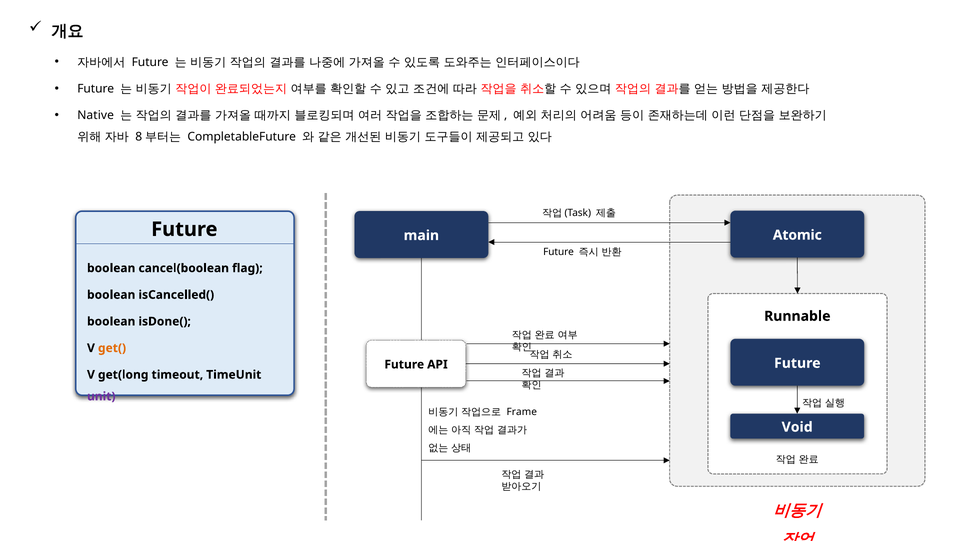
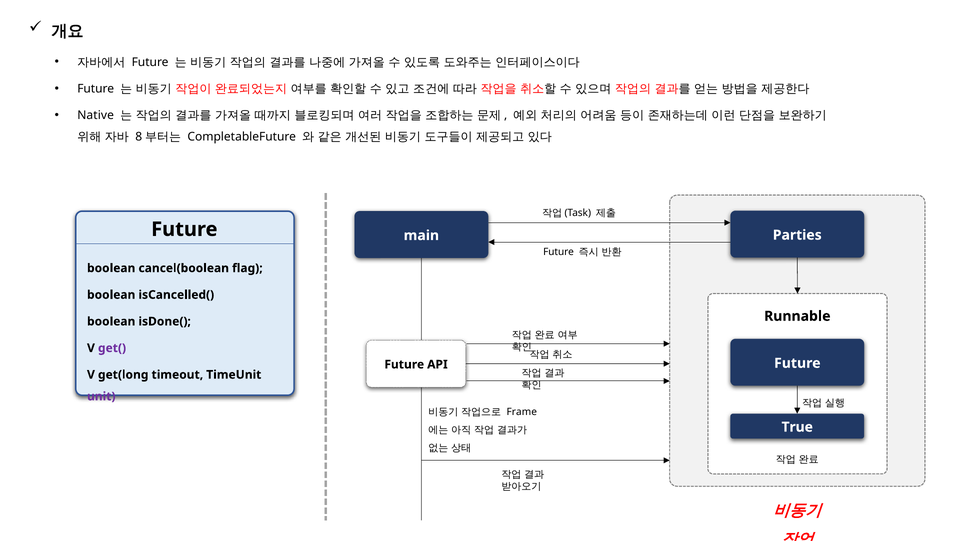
Atomic: Atomic -> Parties
get( colour: orange -> purple
Void: Void -> True
